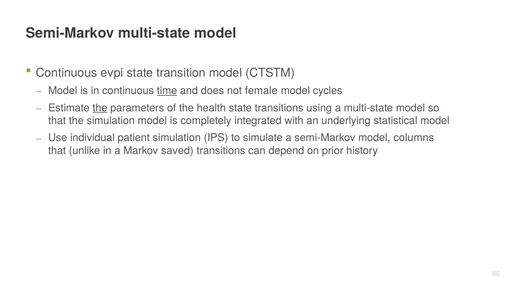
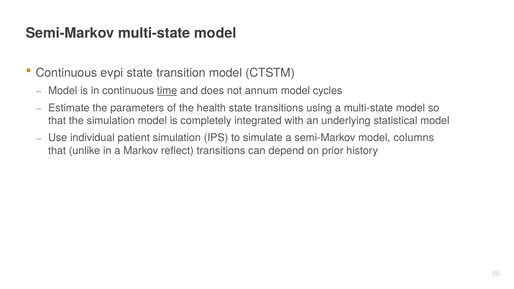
female: female -> annum
the at (100, 108) underline: present -> none
saved: saved -> reflect
